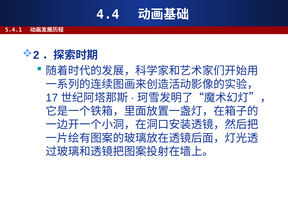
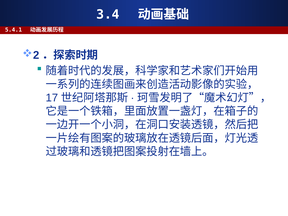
4.4: 4.4 -> 3.4
